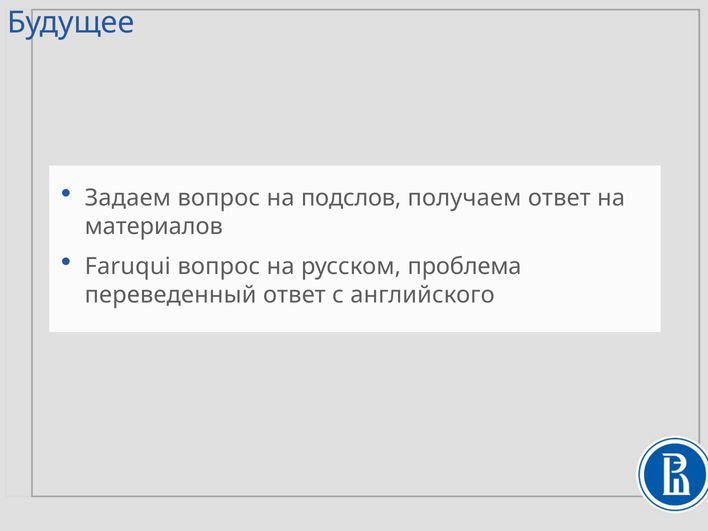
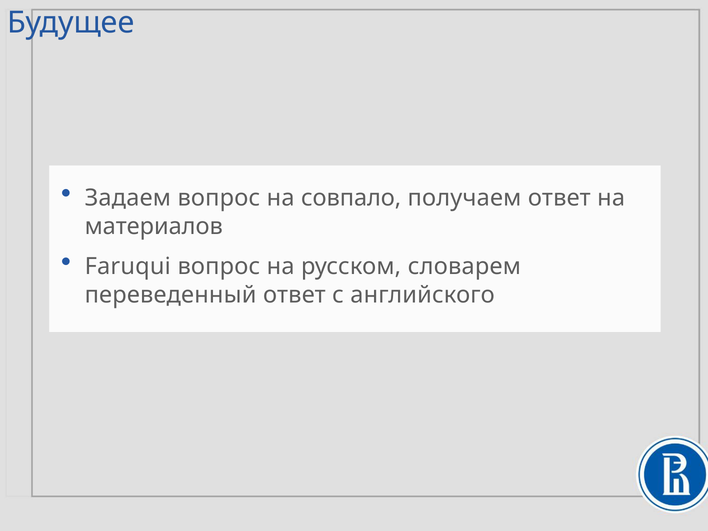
подслов: подслов -> совпало
проблема: проблема -> словарем
